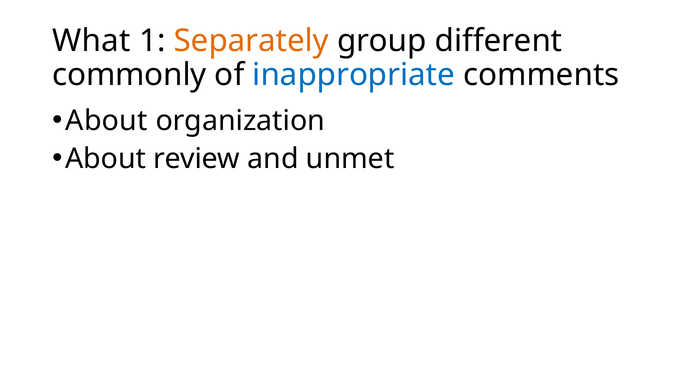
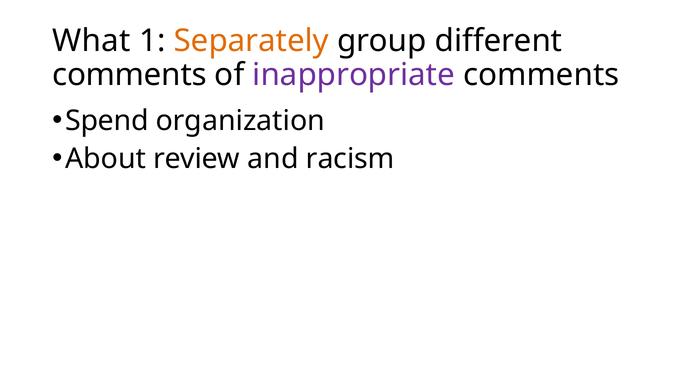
commonly at (129, 75): commonly -> comments
inappropriate colour: blue -> purple
About at (107, 121): About -> Spend
unmet: unmet -> racism
